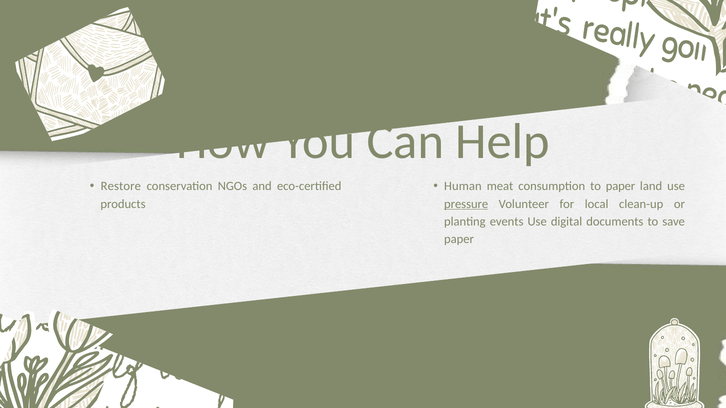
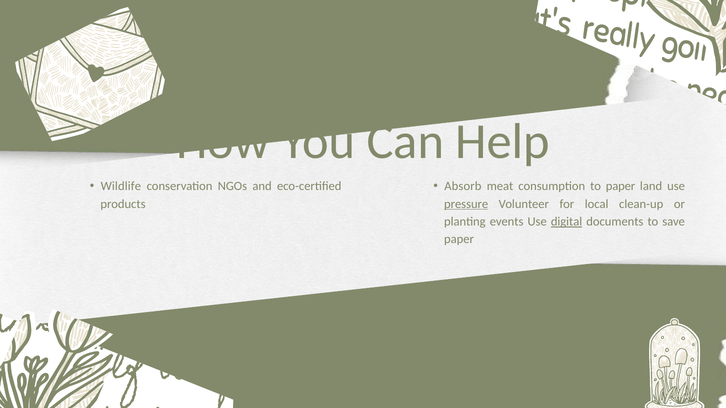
Restore: Restore -> Wildlife
Human: Human -> Absorb
digital underline: none -> present
